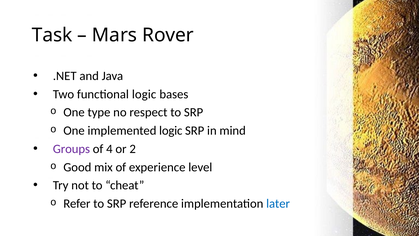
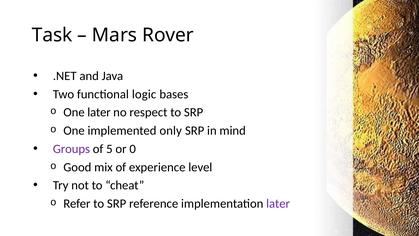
One type: type -> later
implemented logic: logic -> only
4: 4 -> 5
2: 2 -> 0
later at (278, 203) colour: blue -> purple
